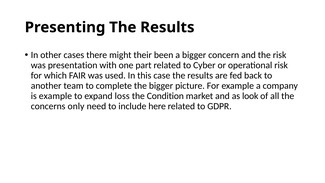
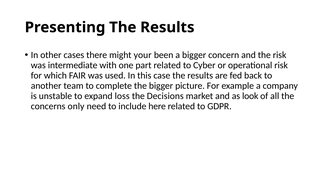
their: their -> your
presentation: presentation -> intermediate
is example: example -> unstable
Condition: Condition -> Decisions
